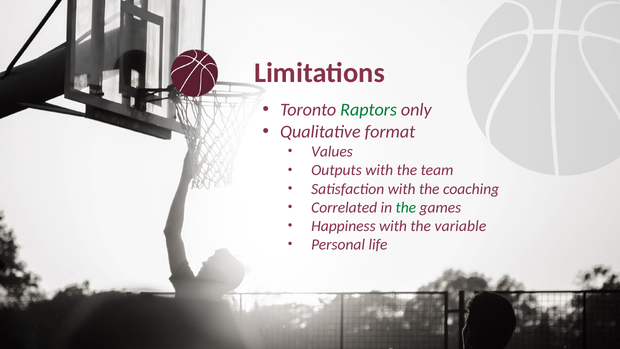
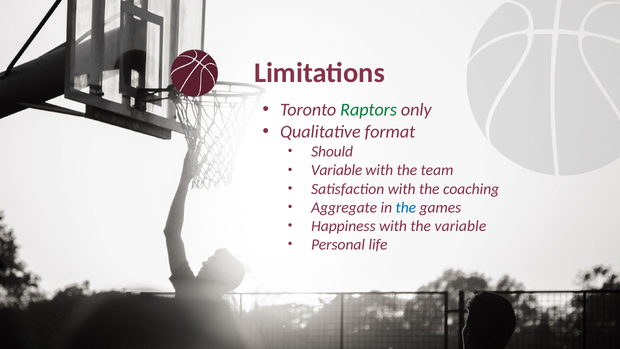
Values: Values -> Should
Outputs at (337, 170): Outputs -> Variable
Correlated: Correlated -> Aggregate
the at (406, 207) colour: green -> blue
